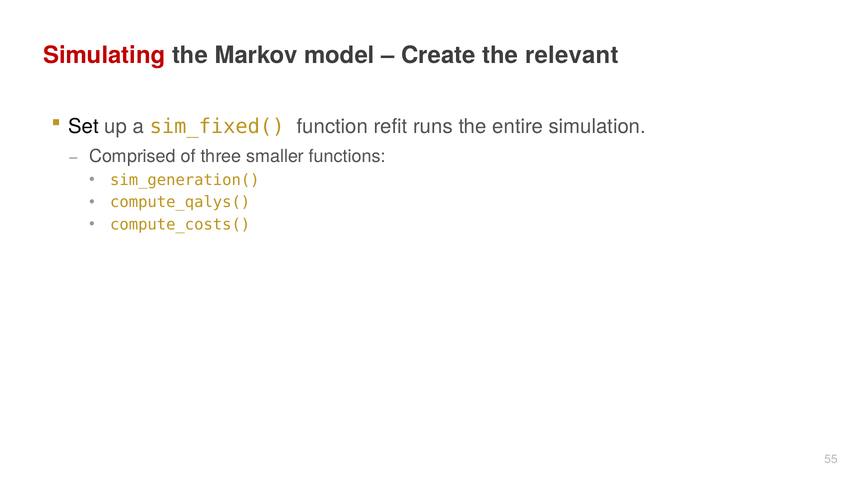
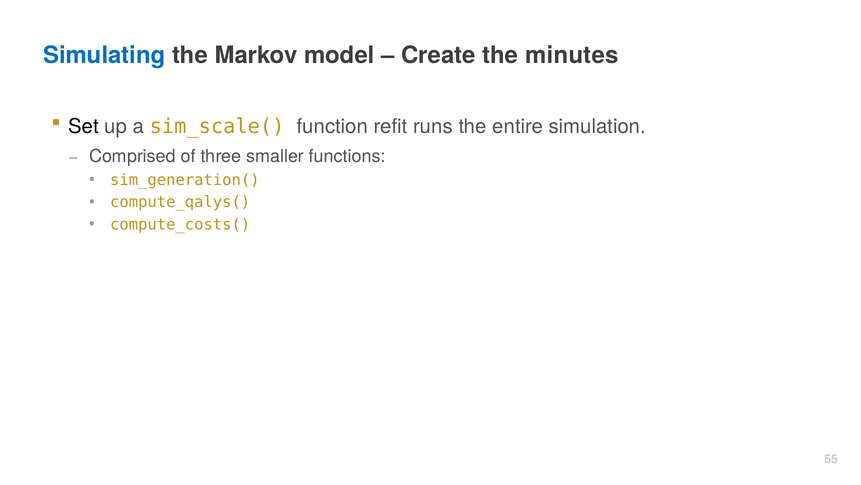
Simulating colour: red -> blue
relevant: relevant -> minutes
sim_fixed(: sim_fixed( -> sim_scale(
